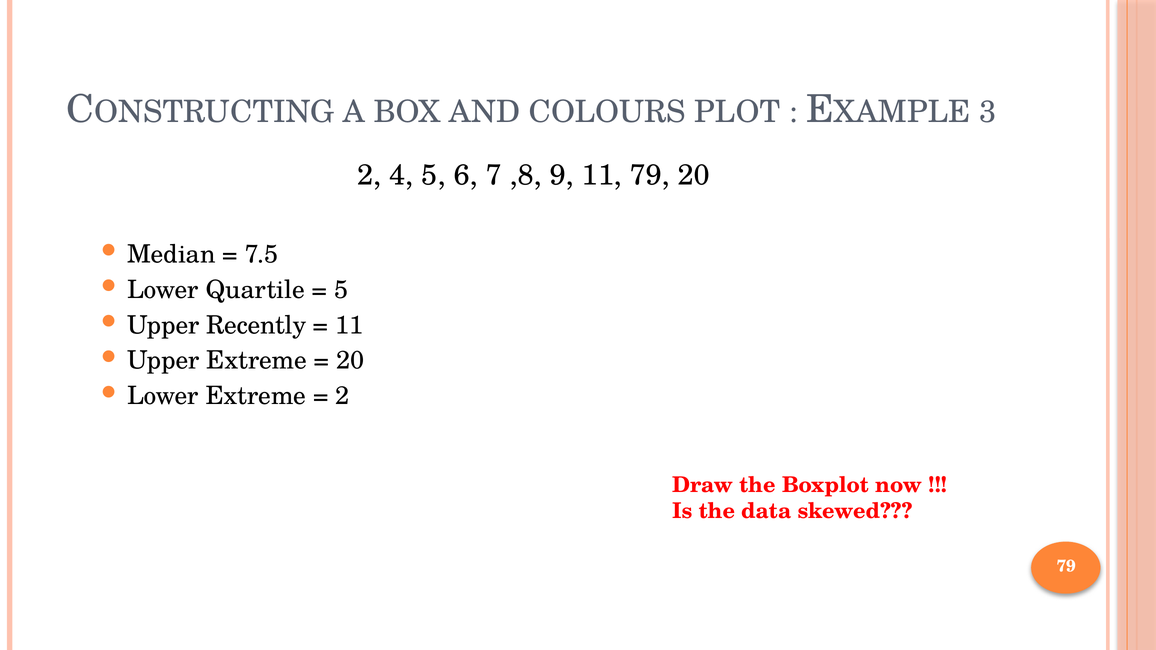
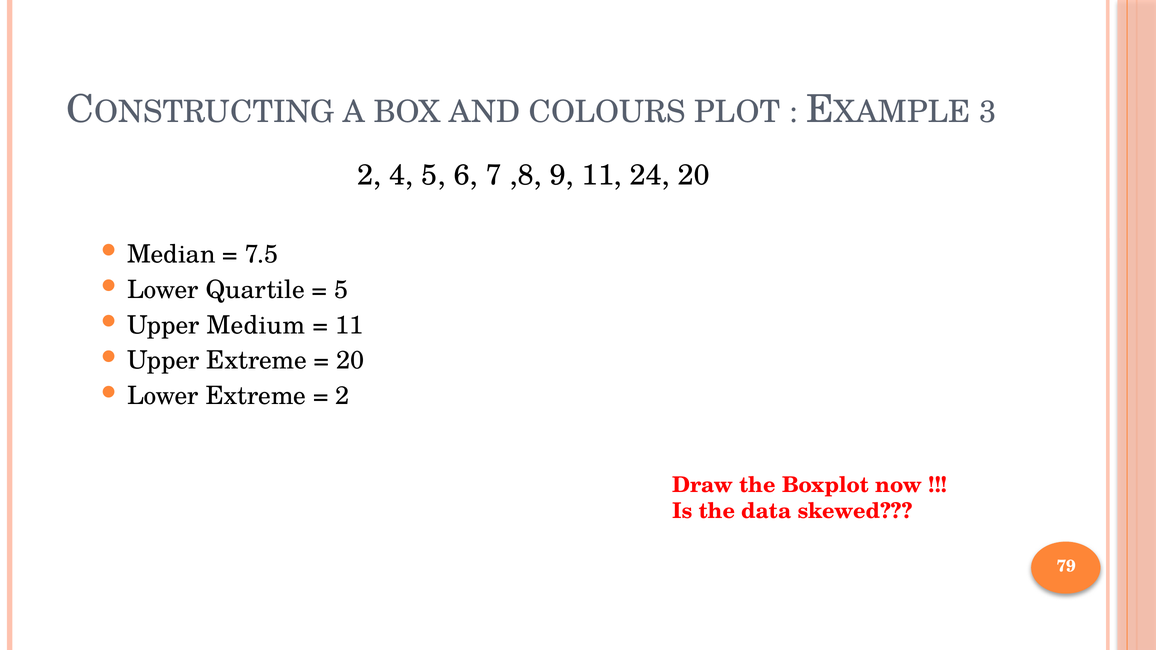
11 79: 79 -> 24
Recently: Recently -> Medium
